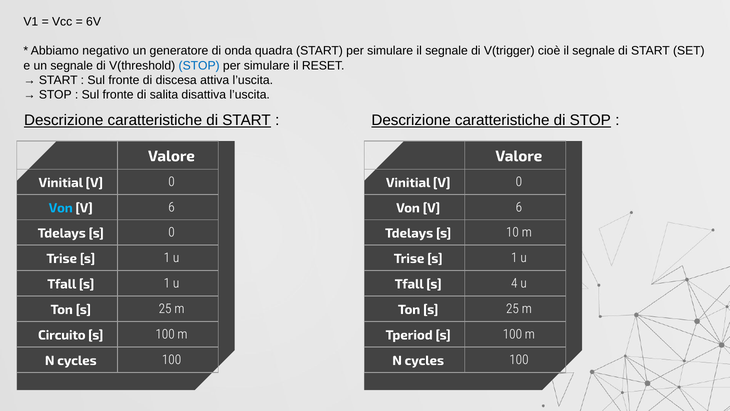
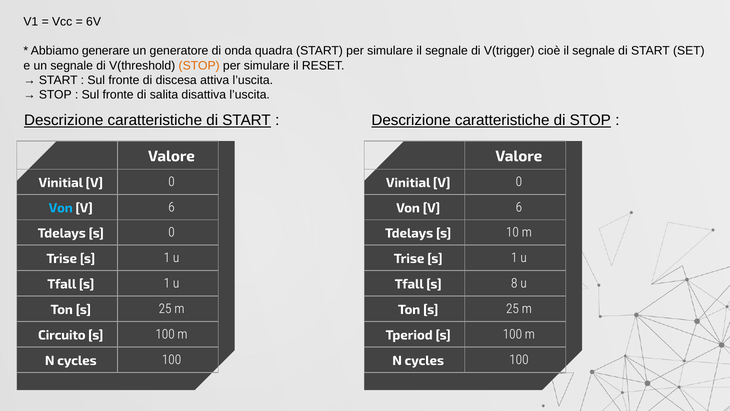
negativo: negativo -> generare
STOP at (199, 66) colour: blue -> orange
4: 4 -> 8
